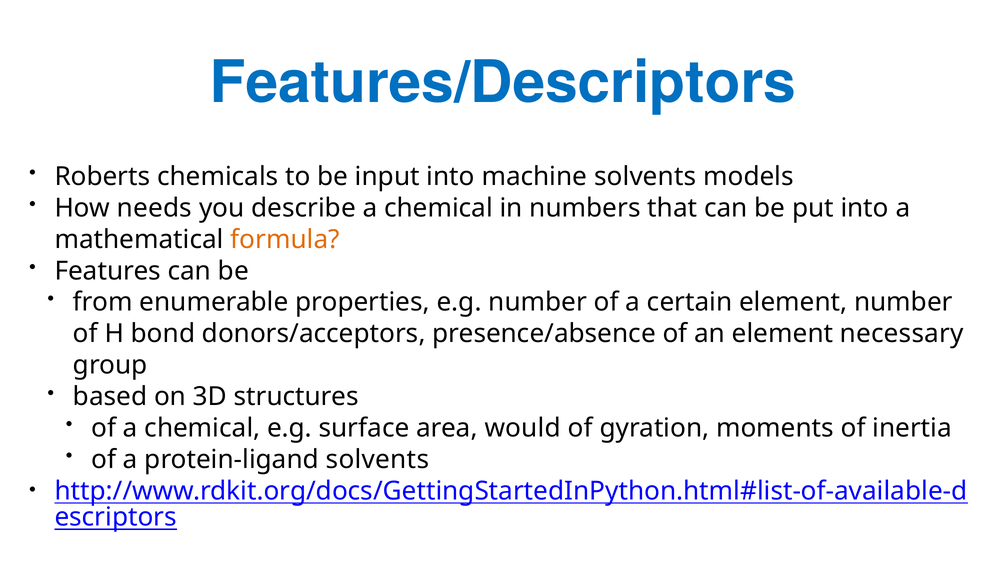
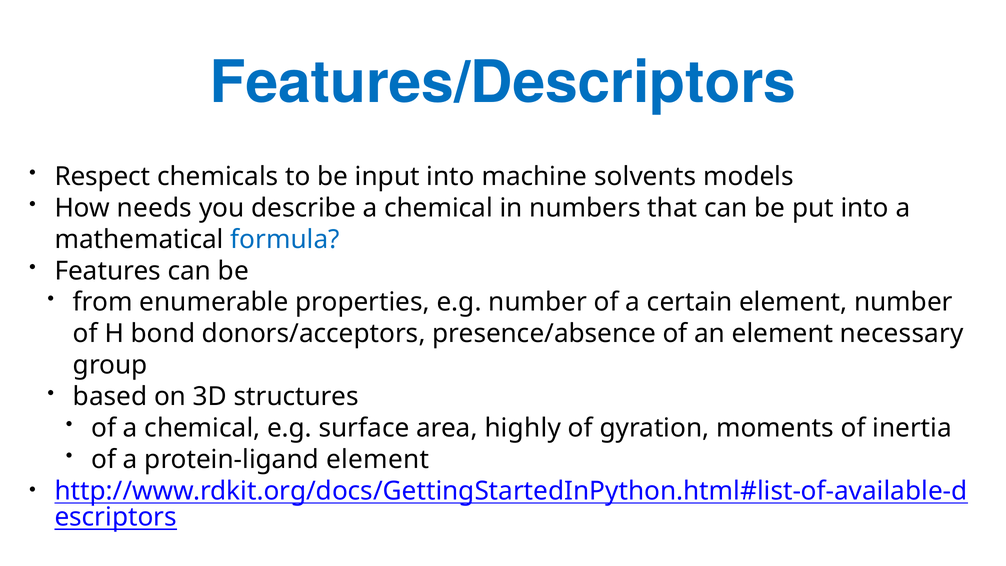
Roberts: Roberts -> Respect
formula colour: orange -> blue
would: would -> highly
protein-ligand solvents: solvents -> element
